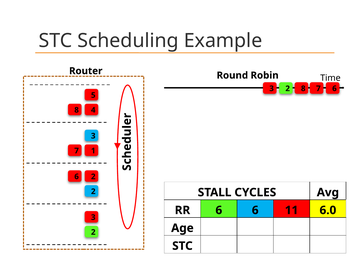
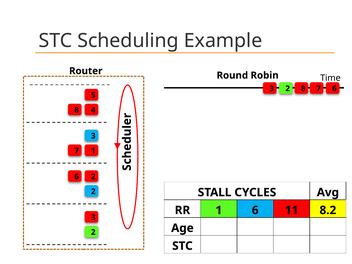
RR 6: 6 -> 1
6.0: 6.0 -> 8.2
